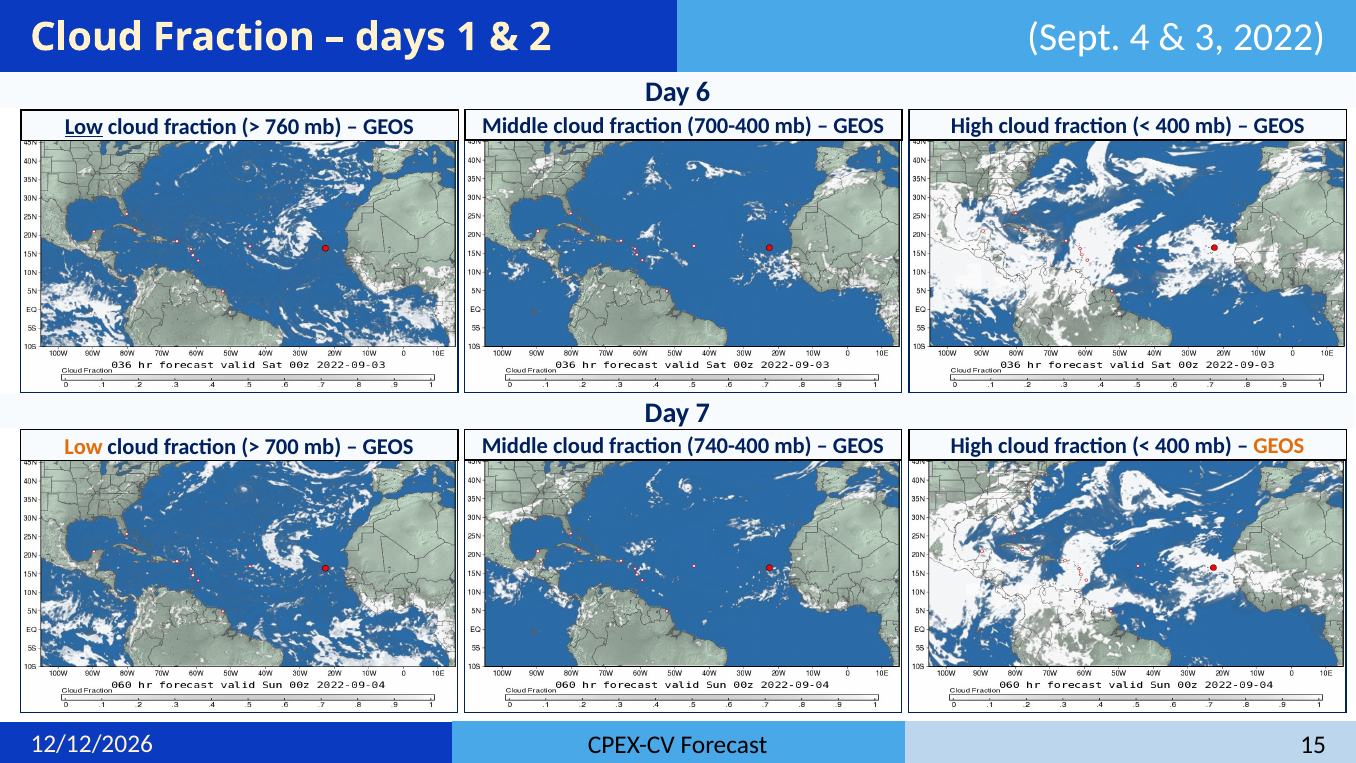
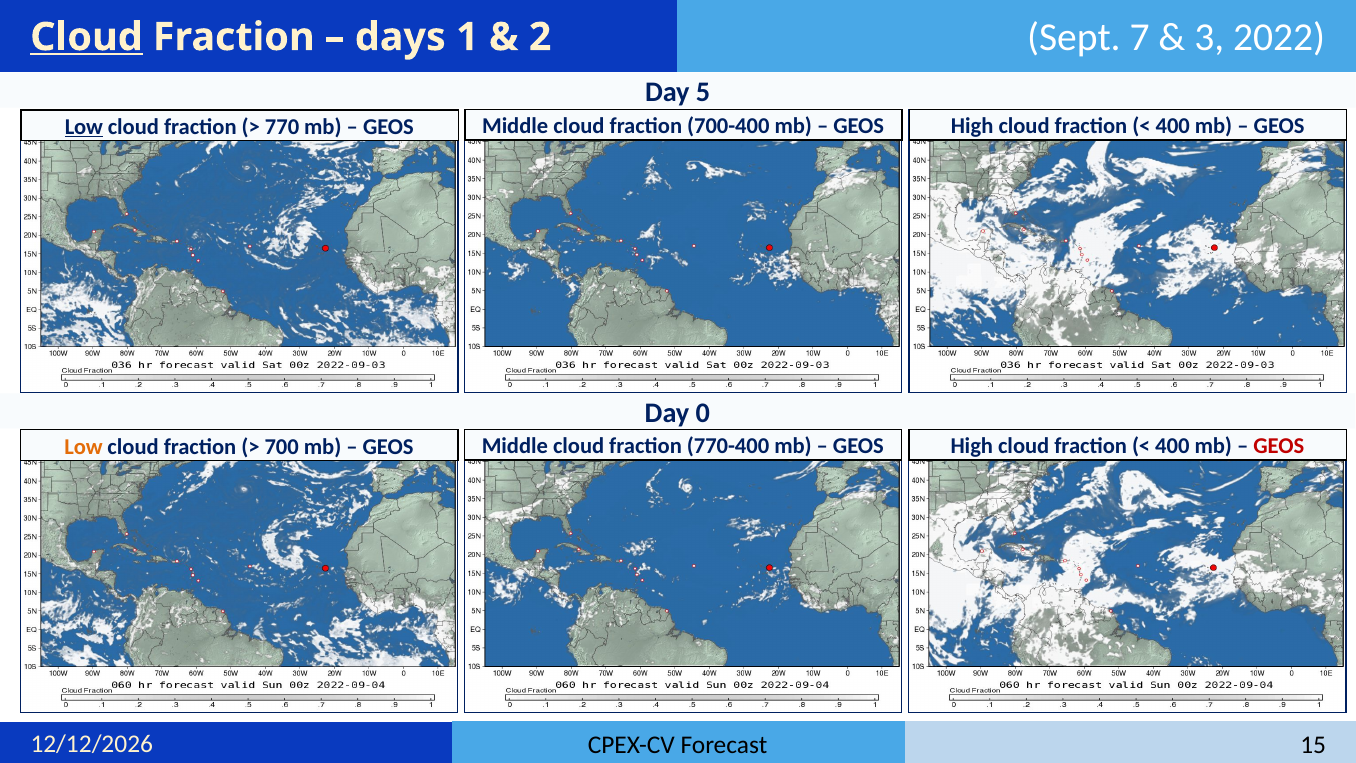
Cloud at (86, 37) underline: none -> present
4: 4 -> 7
6: 6 -> 5
760: 760 -> 770
7: 7 -> 0
740-400: 740-400 -> 770-400
GEOS at (1279, 446) colour: orange -> red
